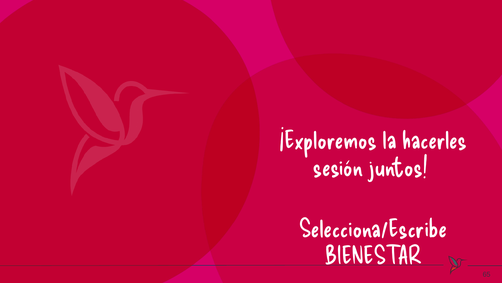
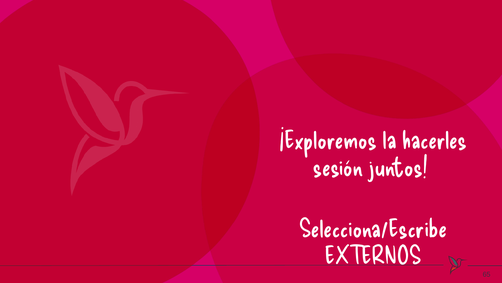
BIENESTAR: BIENESTAR -> EXTERNOS
